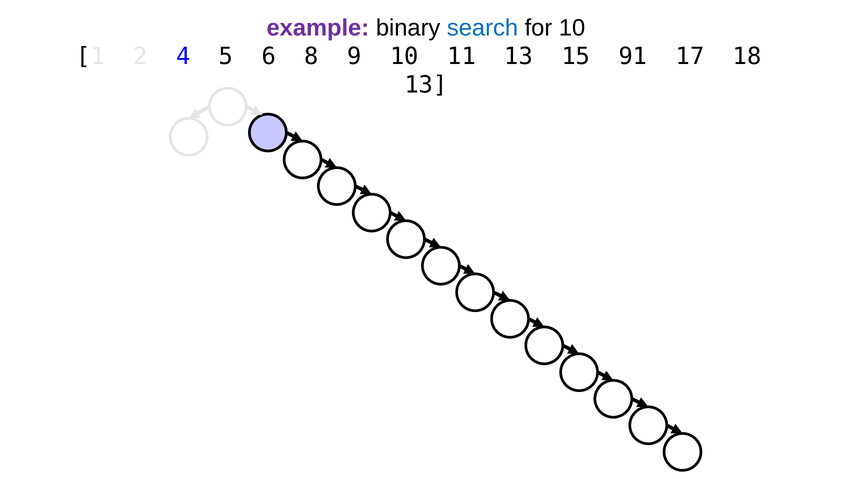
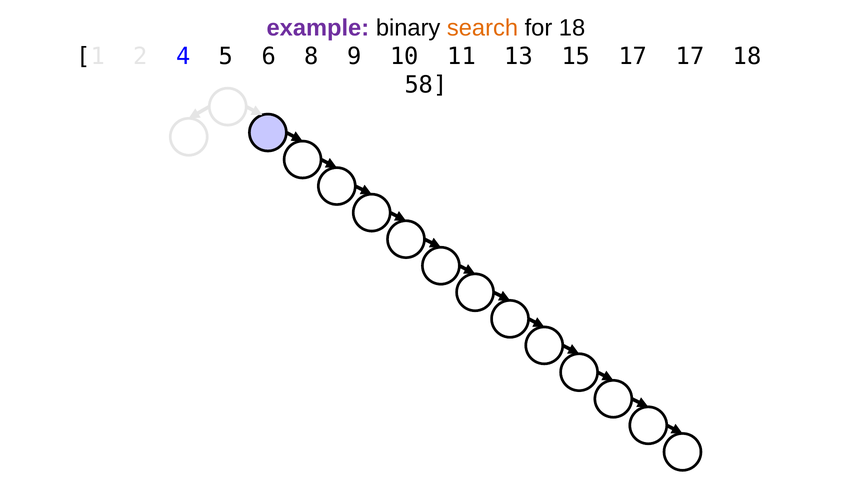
search colour: blue -> orange
for 10: 10 -> 18
15 91: 91 -> 17
13 at (426, 85): 13 -> 58
